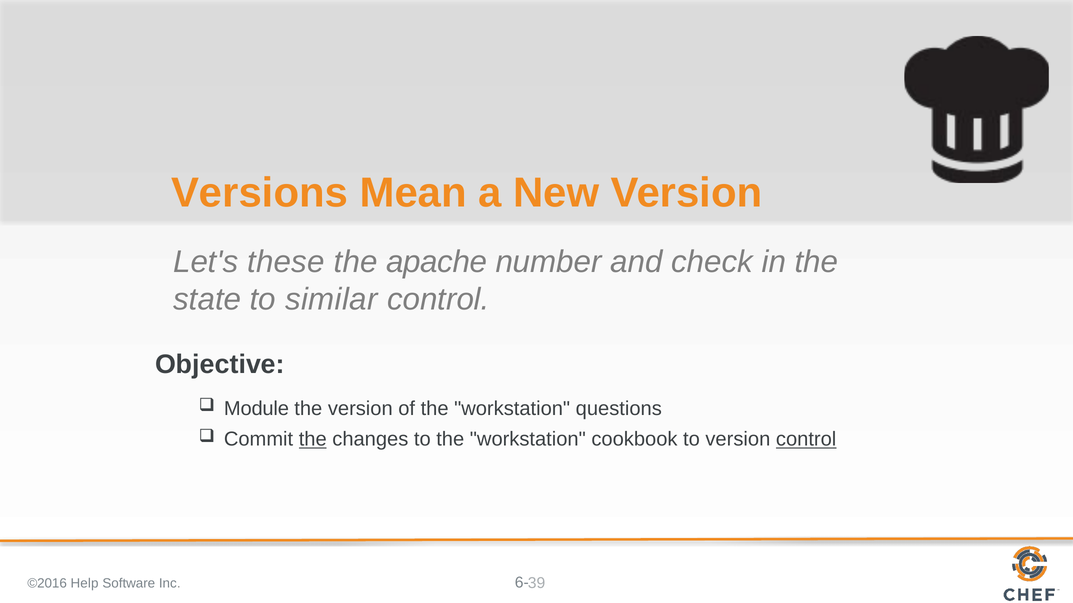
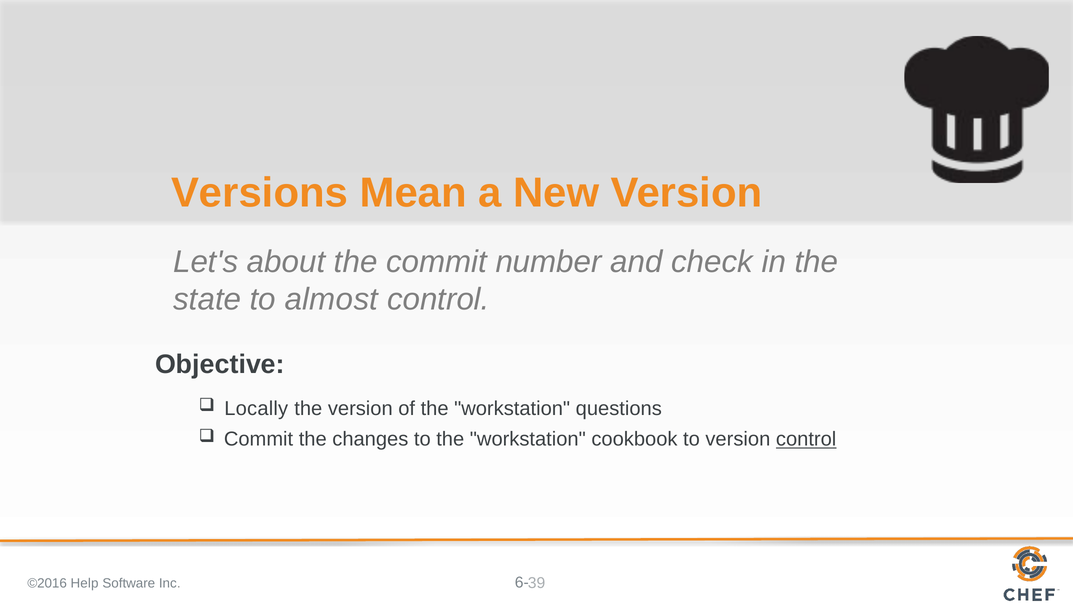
these: these -> about
the apache: apache -> commit
similar: similar -> almost
Module: Module -> Locally
the at (313, 440) underline: present -> none
